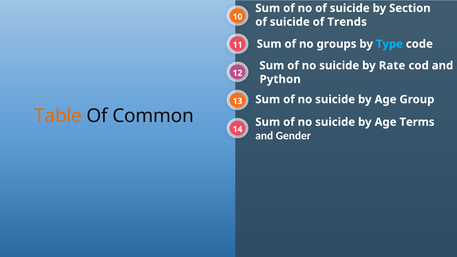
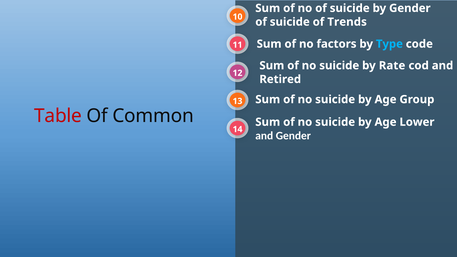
by Section: Section -> Gender
groups: groups -> factors
Python: Python -> Retired
Table colour: orange -> red
Terms: Terms -> Lower
